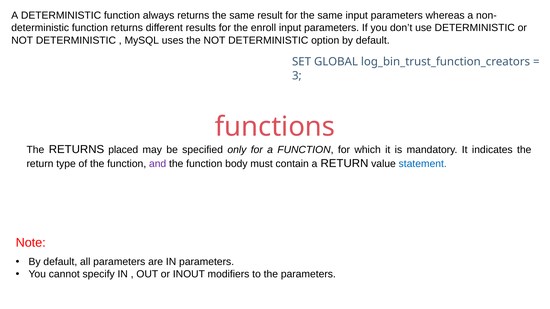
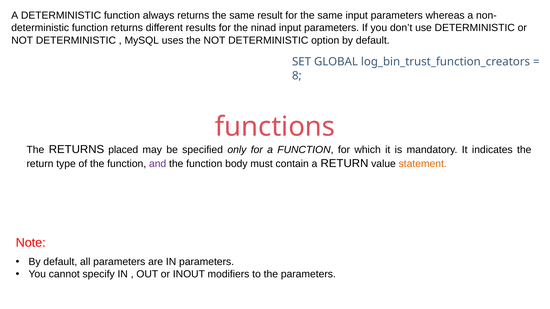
enroll: enroll -> ninad
3: 3 -> 8
statement colour: blue -> orange
